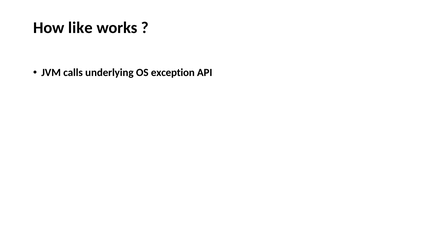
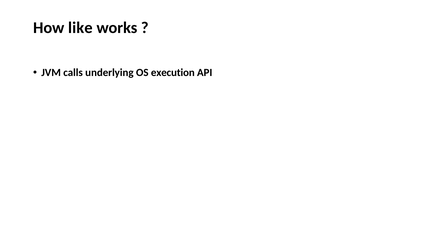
exception: exception -> execution
